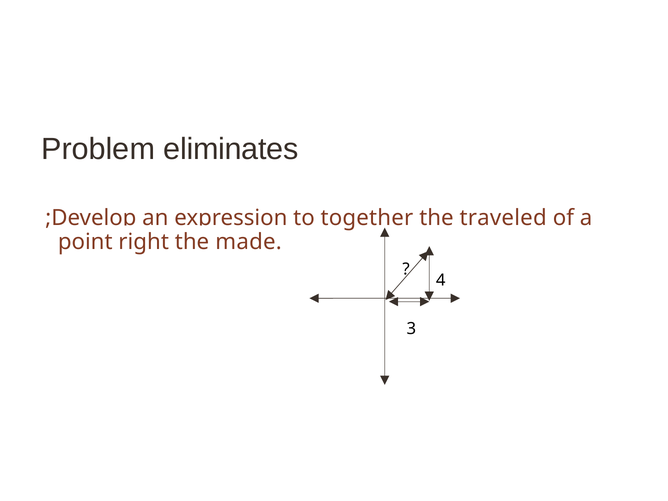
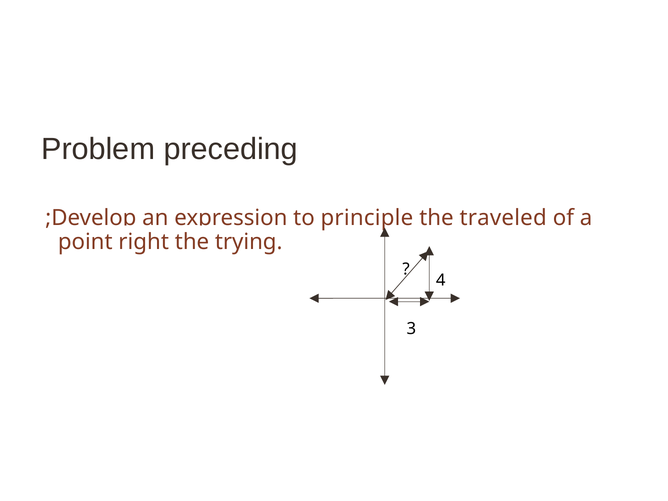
eliminates: eliminates -> preceding
together: together -> principle
made: made -> trying
